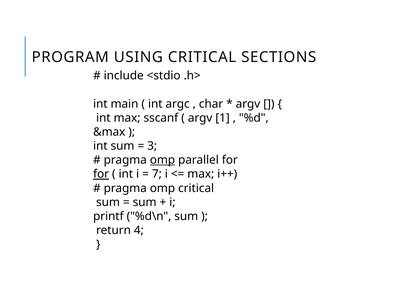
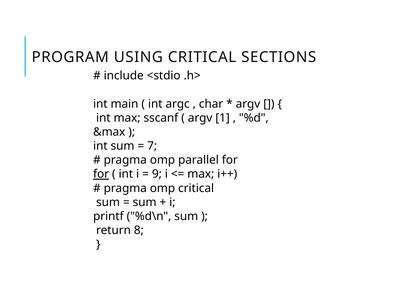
3: 3 -> 7
omp at (163, 160) underline: present -> none
7: 7 -> 9
4: 4 -> 8
